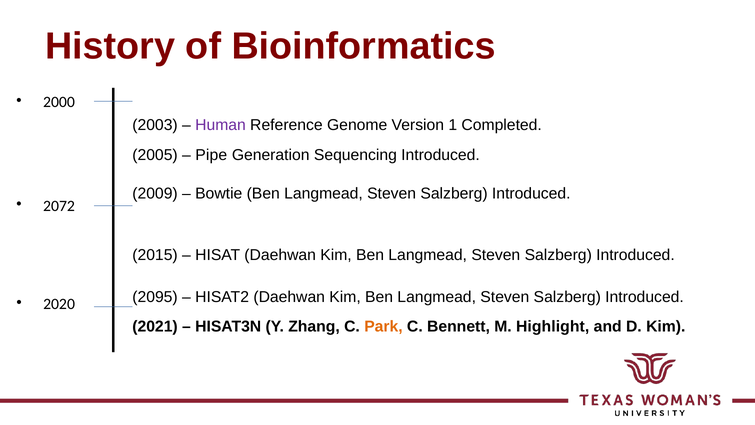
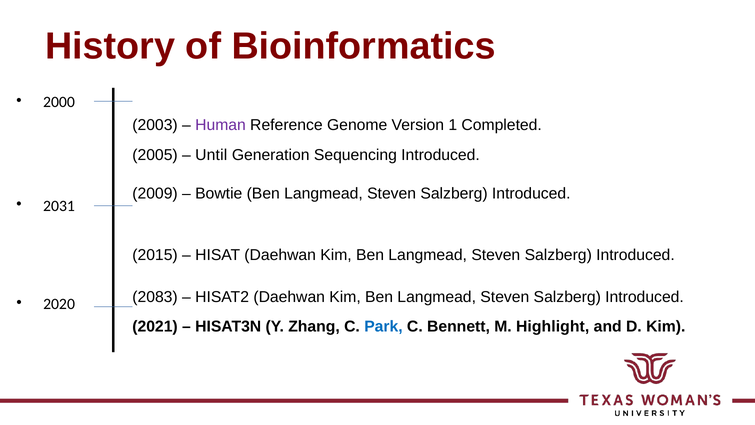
Pipe: Pipe -> Until
2072: 2072 -> 2031
2095: 2095 -> 2083
Park colour: orange -> blue
